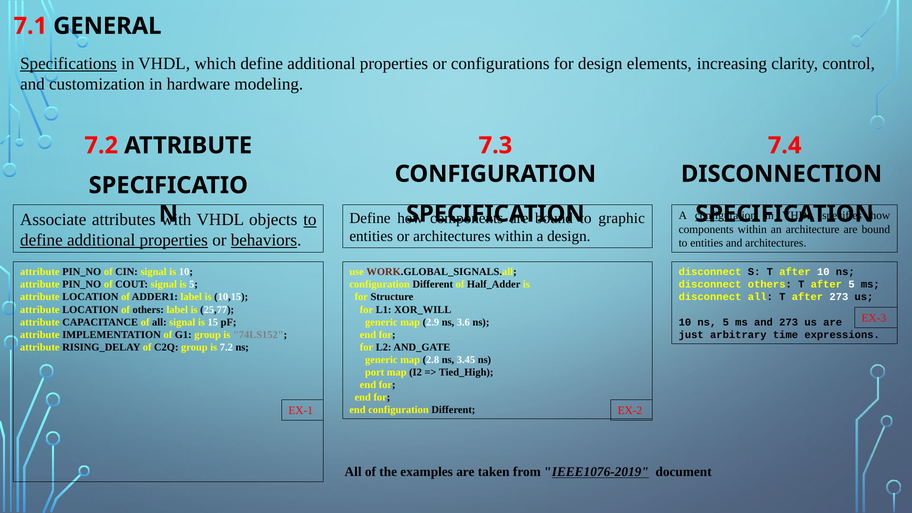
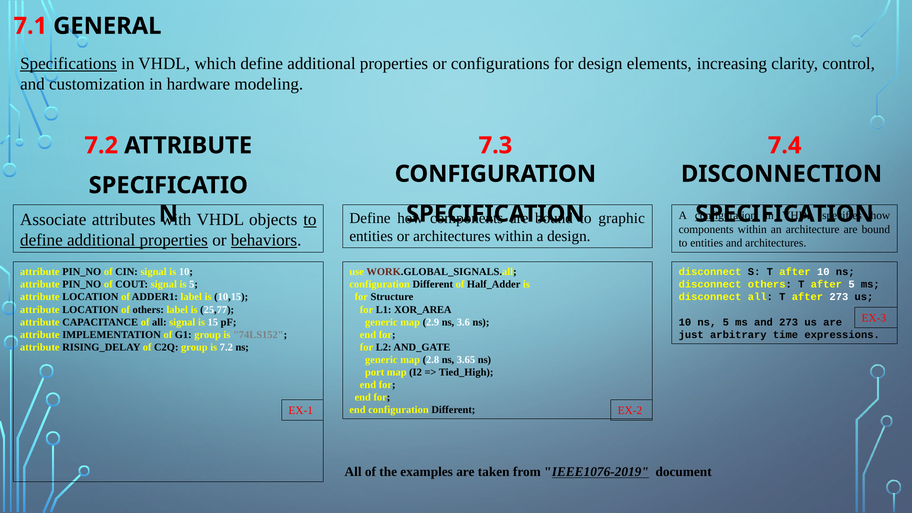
XOR_WILL: XOR_WILL -> XOR_AREA
3.45: 3.45 -> 3.65
